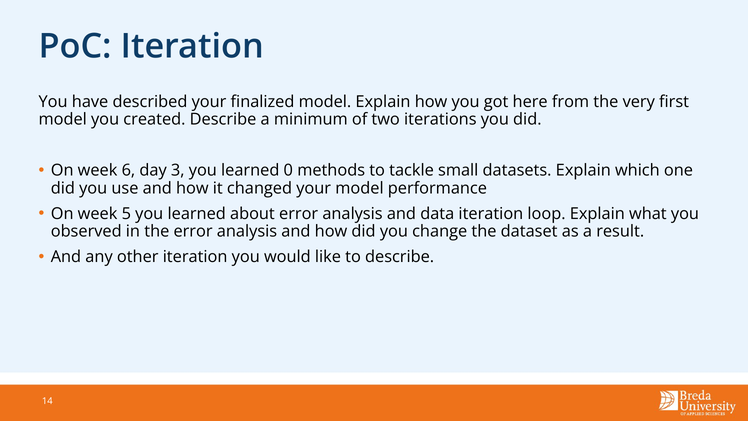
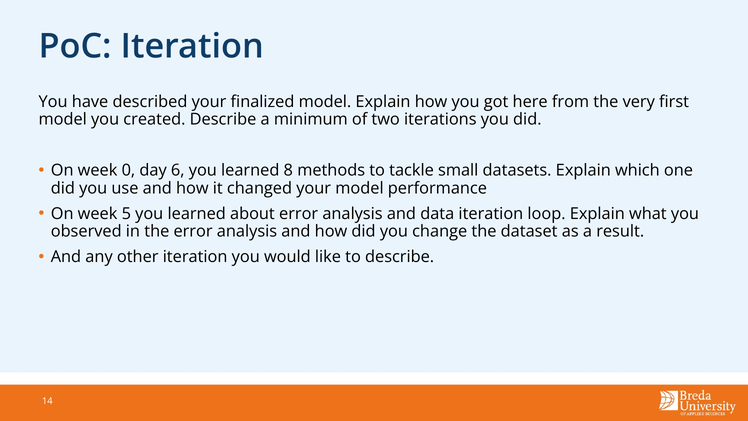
6: 6 -> 0
3: 3 -> 6
0: 0 -> 8
